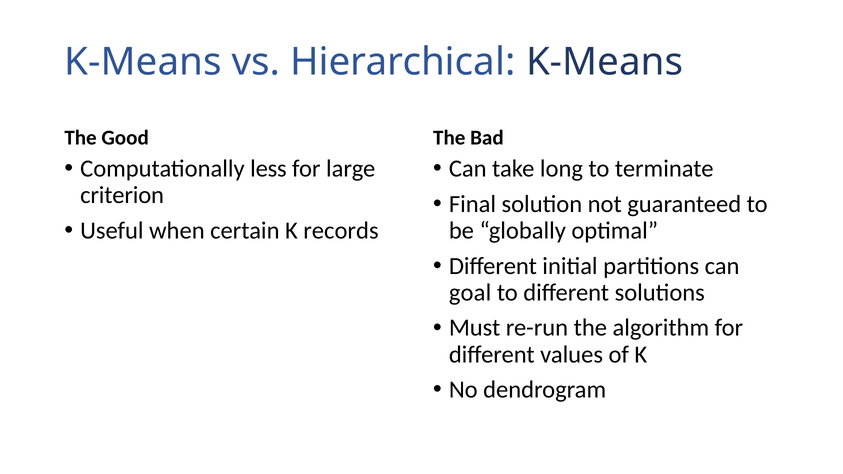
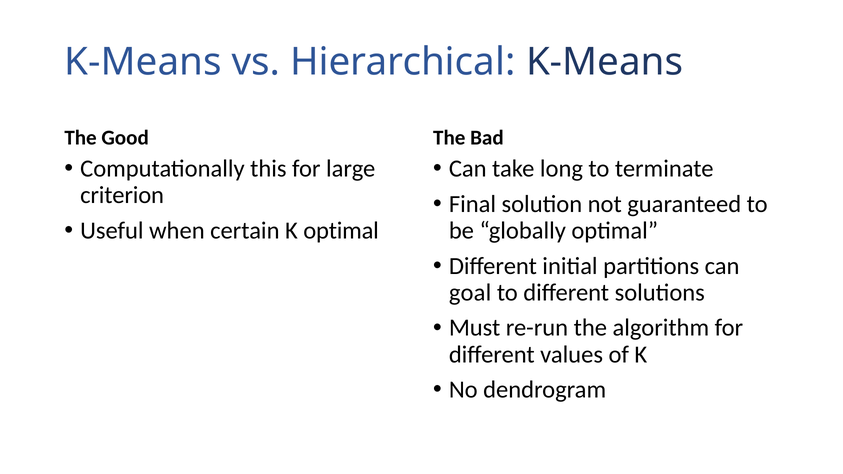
less: less -> this
K records: records -> optimal
